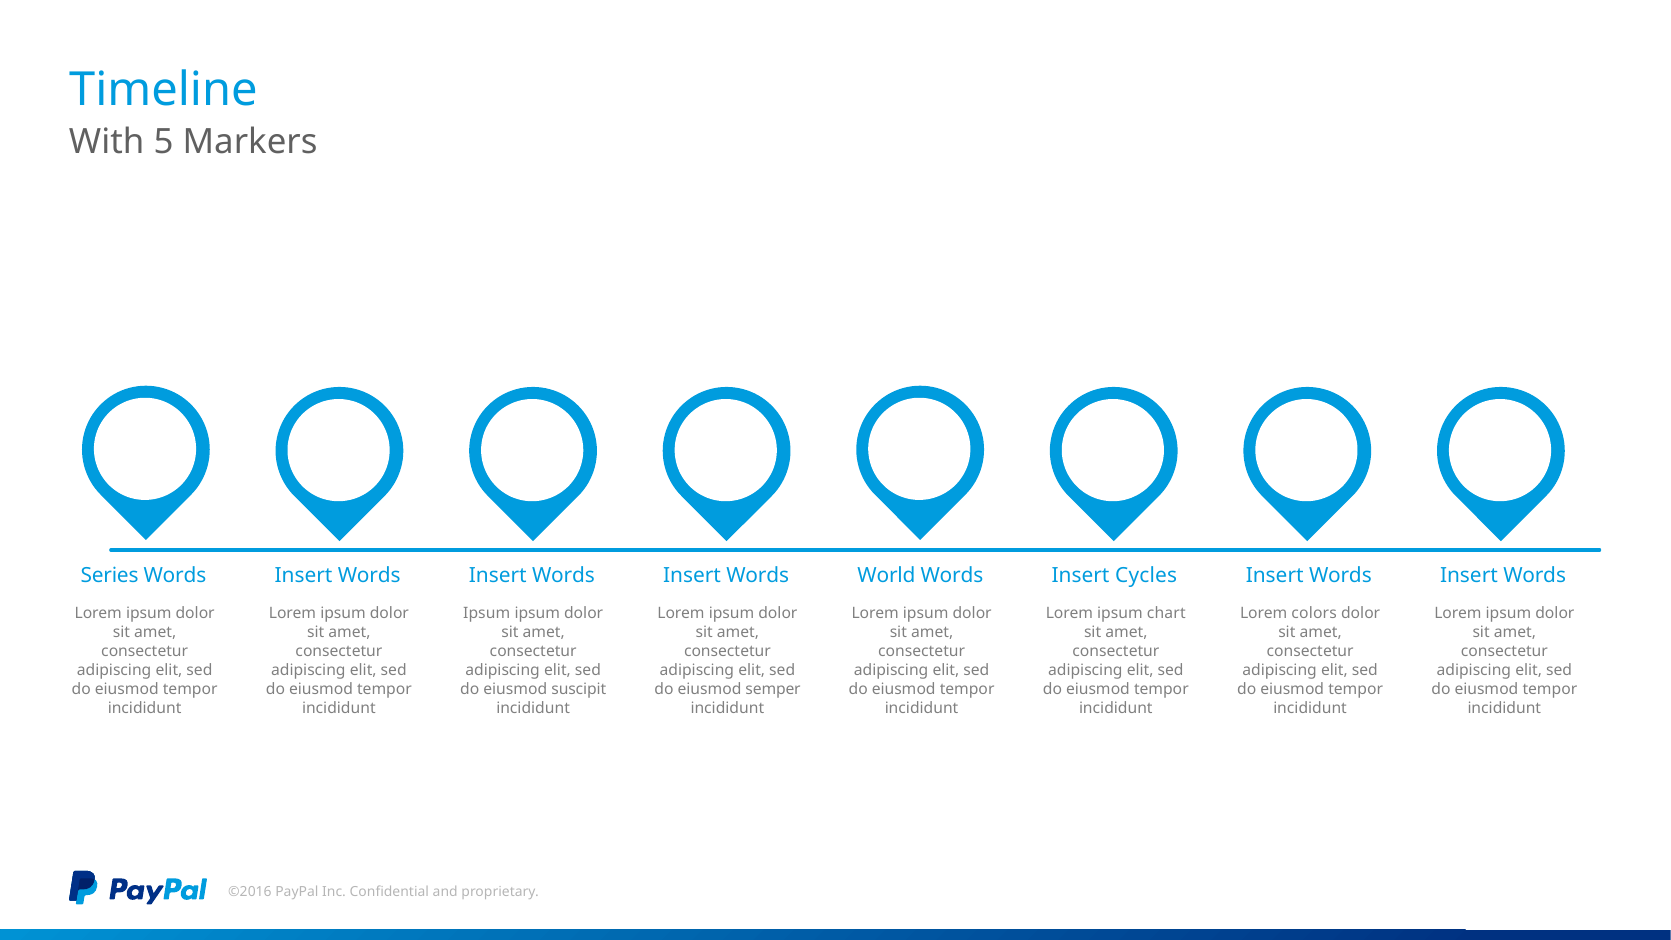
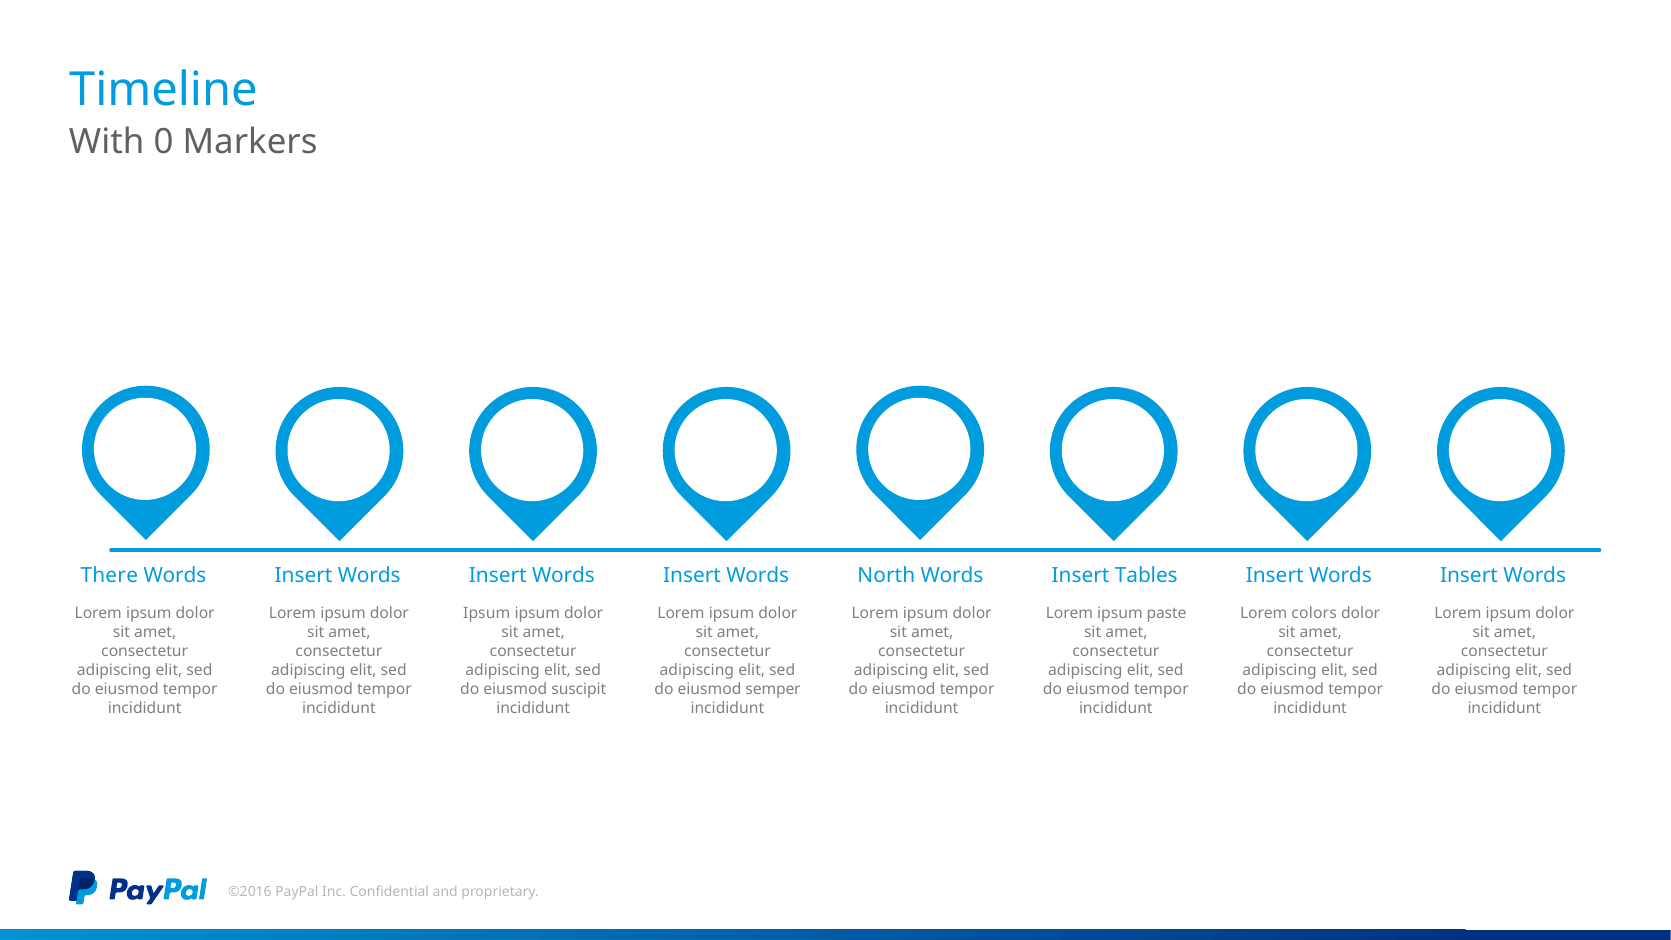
5: 5 -> 0
Series: Series -> There
World: World -> North
Cycles: Cycles -> Tables
chart: chart -> paste
